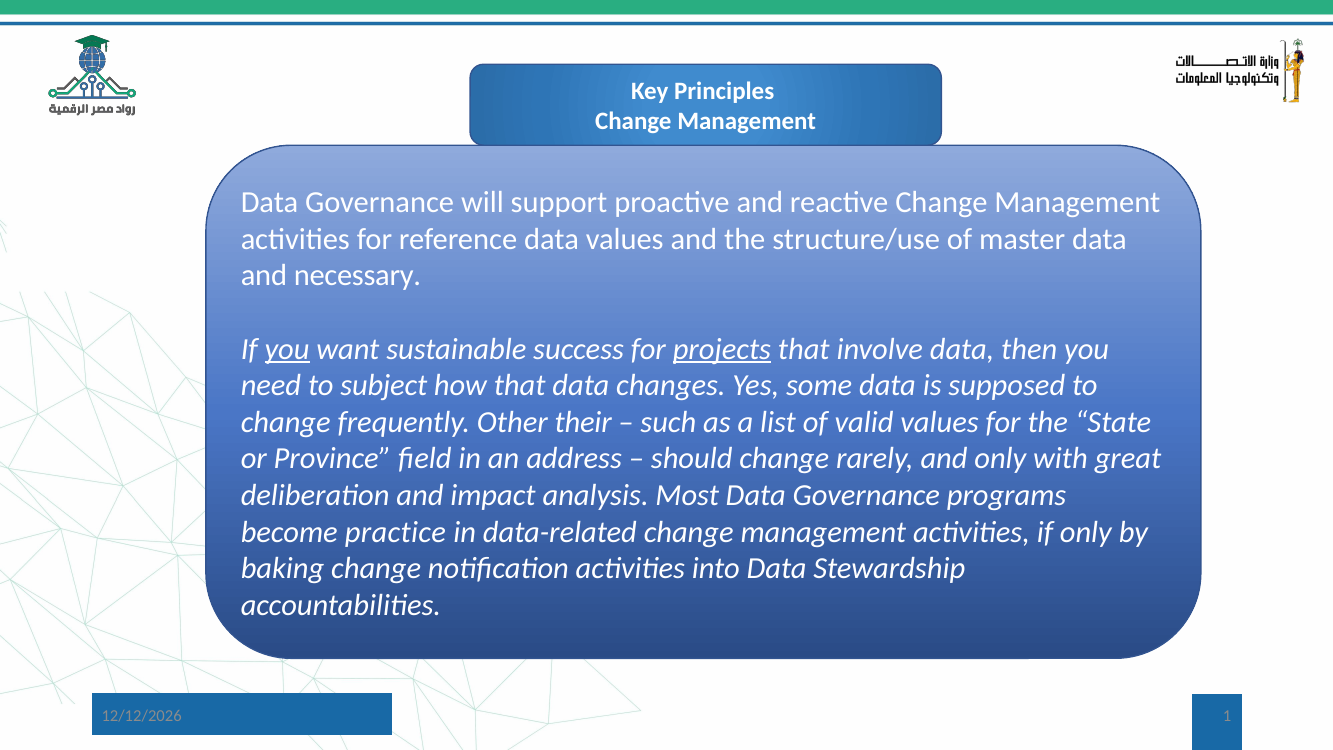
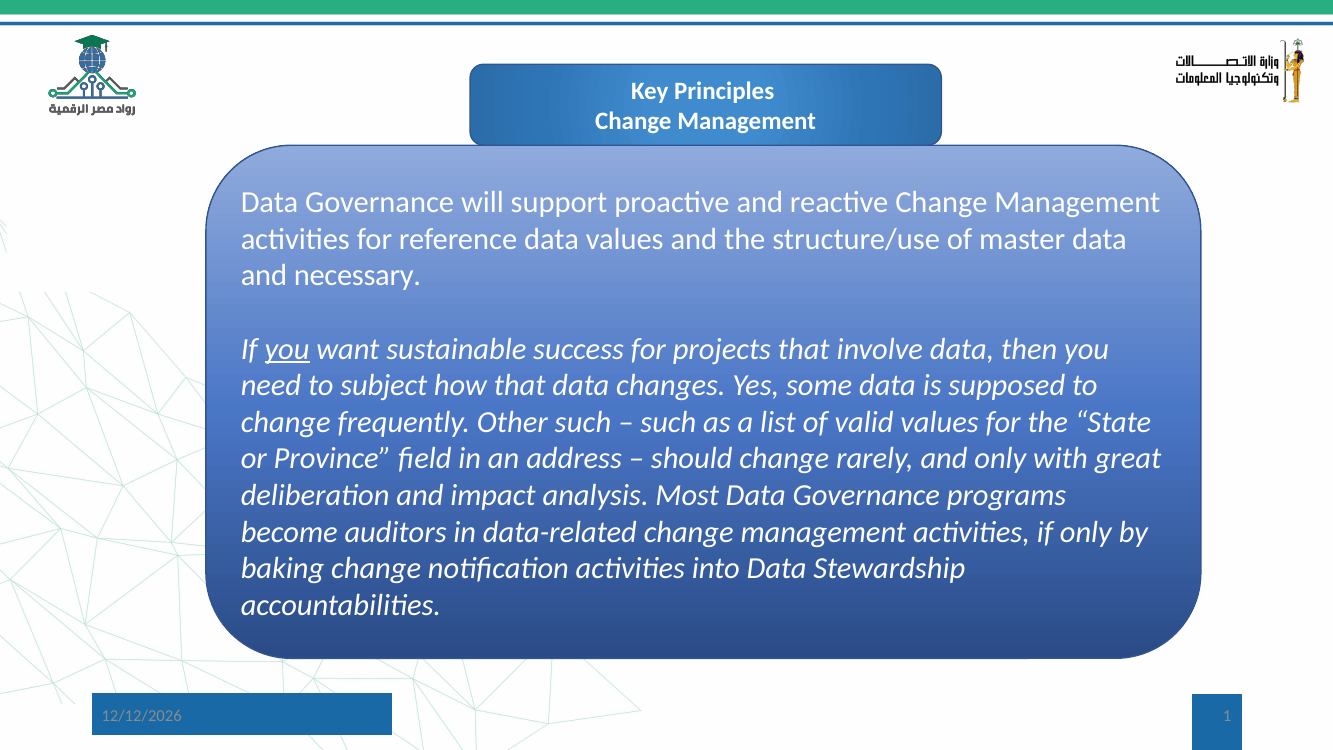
projects underline: present -> none
Other their: their -> such
practice: practice -> auditors
